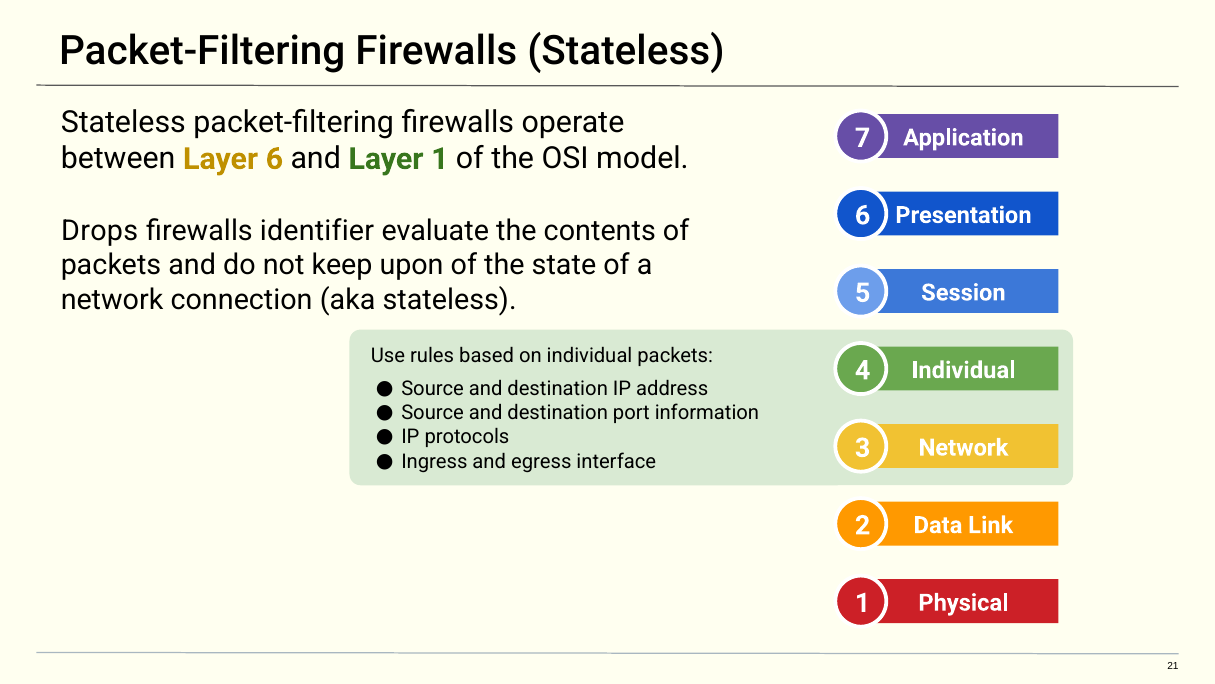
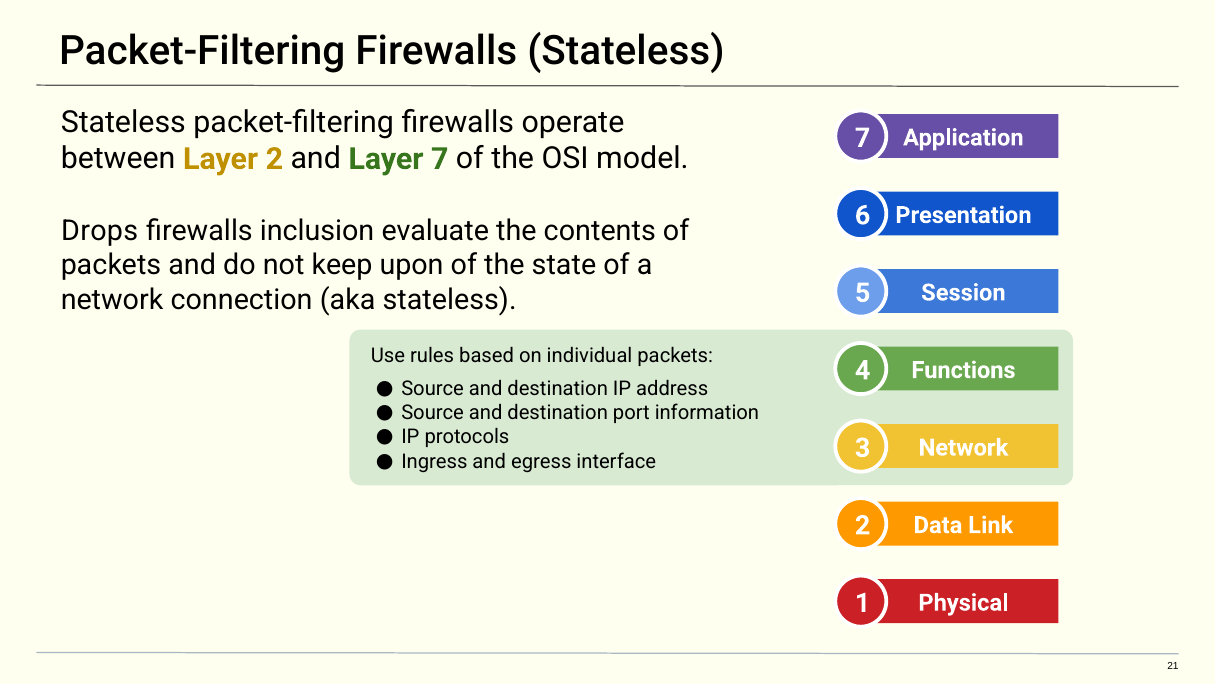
Layer 6: 6 -> 2
Layer 1: 1 -> 7
identifier: identifier -> inclusion
Individual at (963, 370): Individual -> Functions
